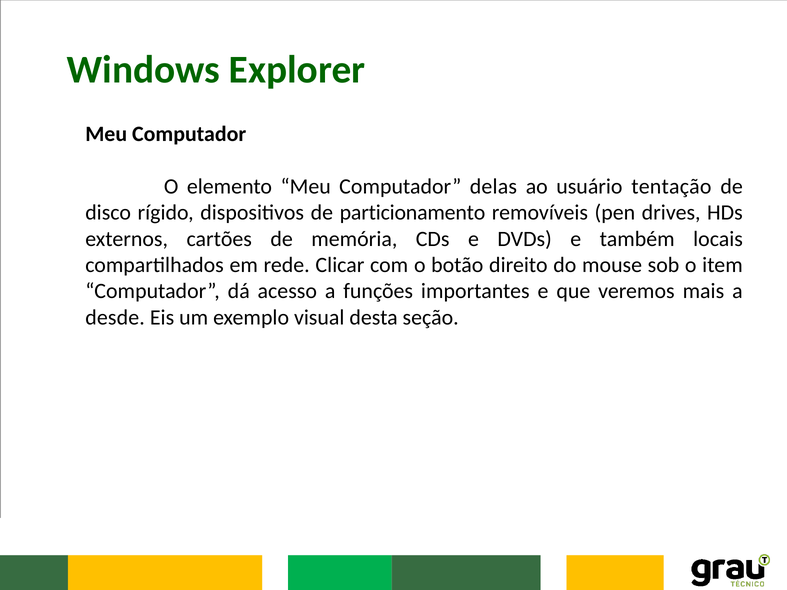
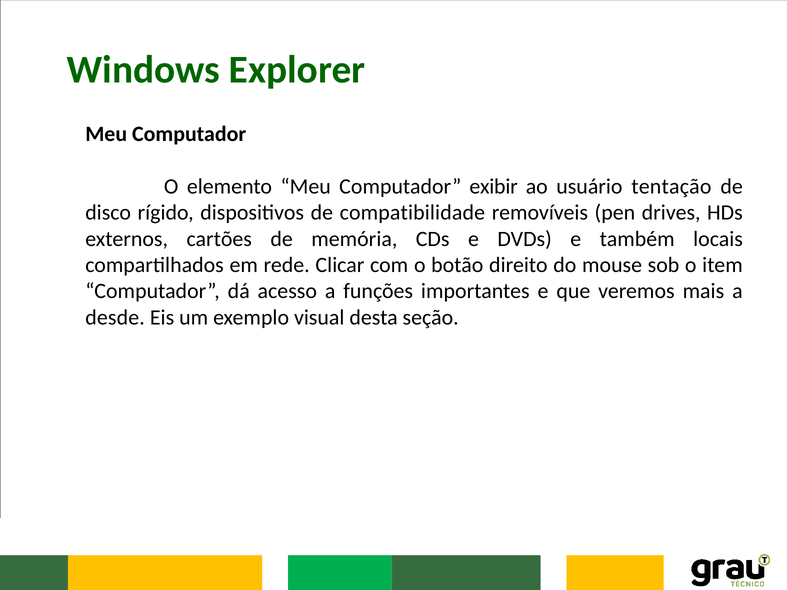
delas: delas -> exibir
particionamento: particionamento -> compatibilidade
